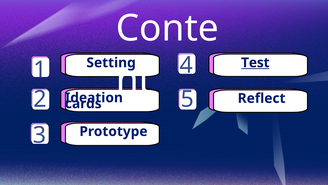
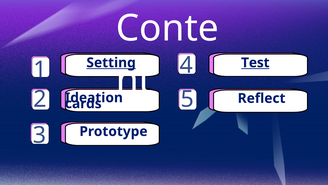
Setting underline: none -> present
